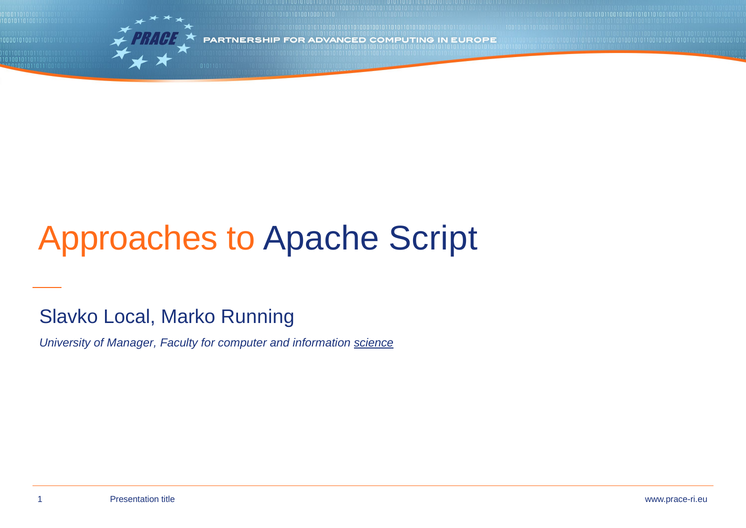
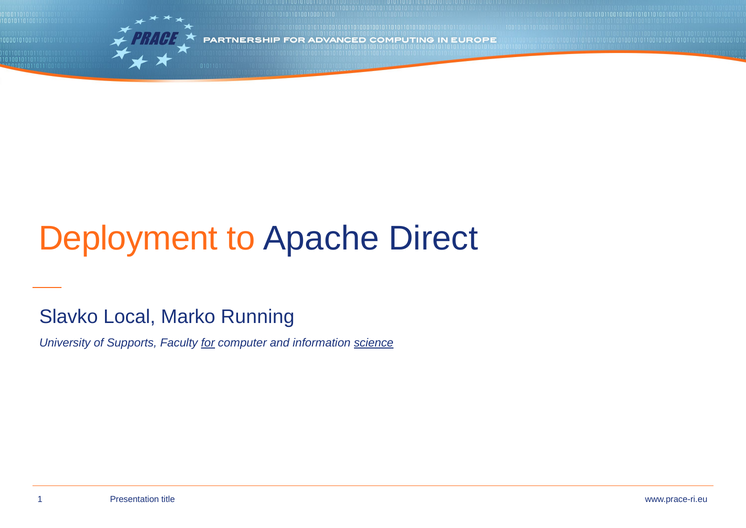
Approaches: Approaches -> Deployment
Script: Script -> Direct
Manager: Manager -> Supports
for underline: none -> present
